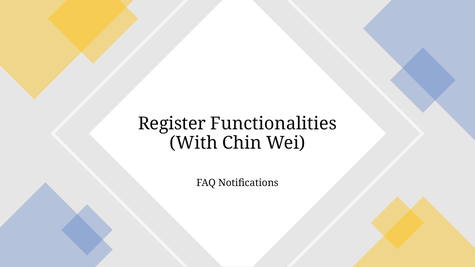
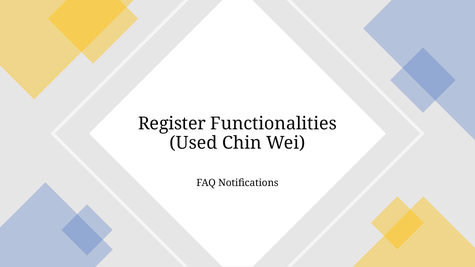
With: With -> Used
